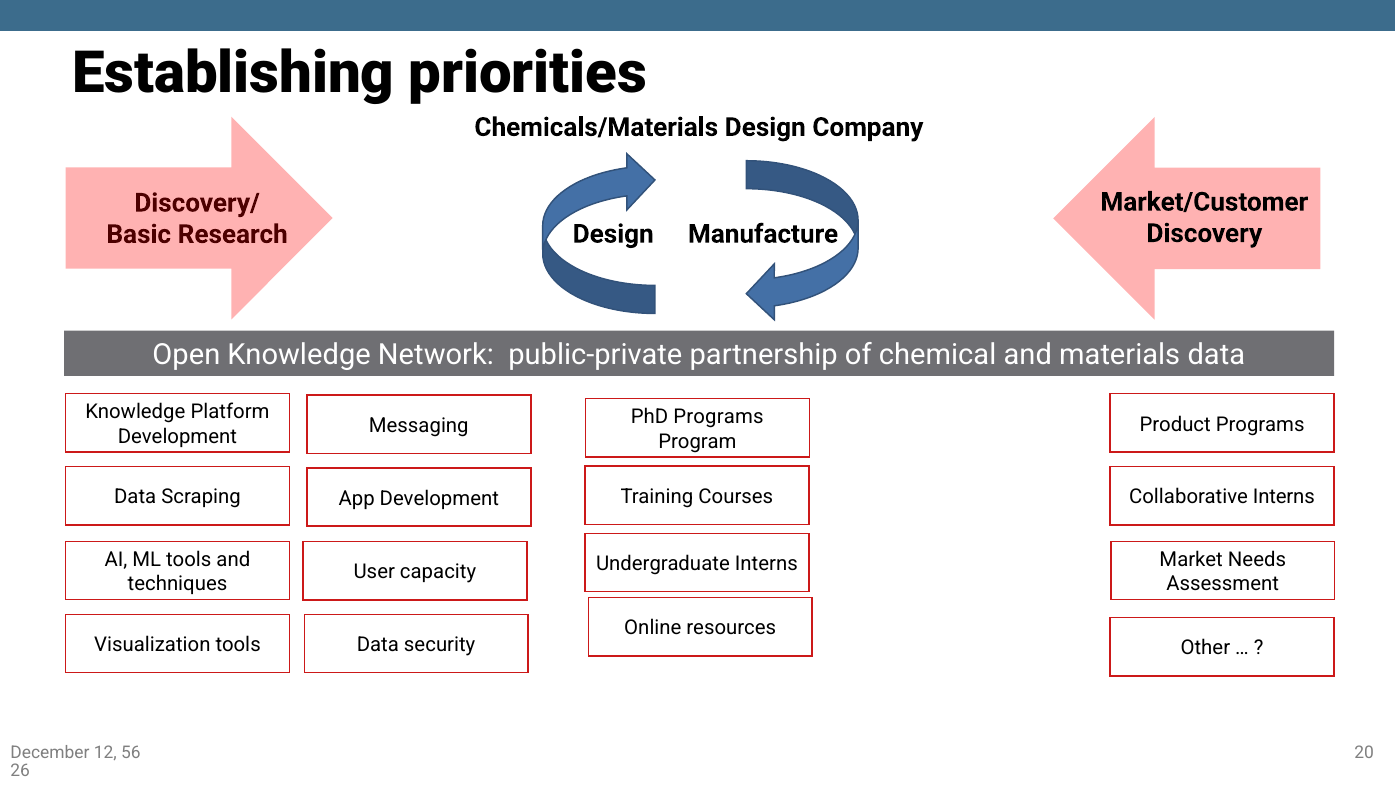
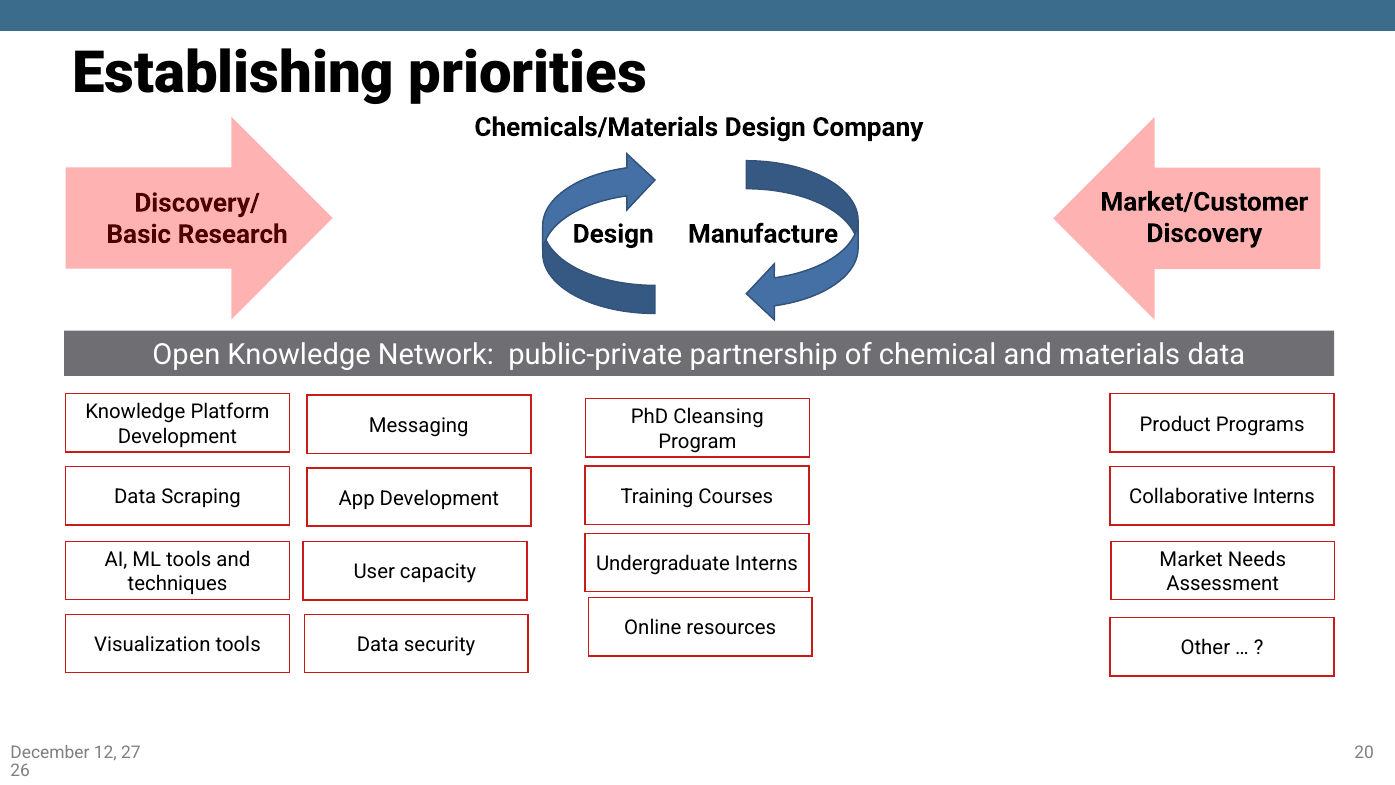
PhD Programs: Programs -> Cleansing
56: 56 -> 27
